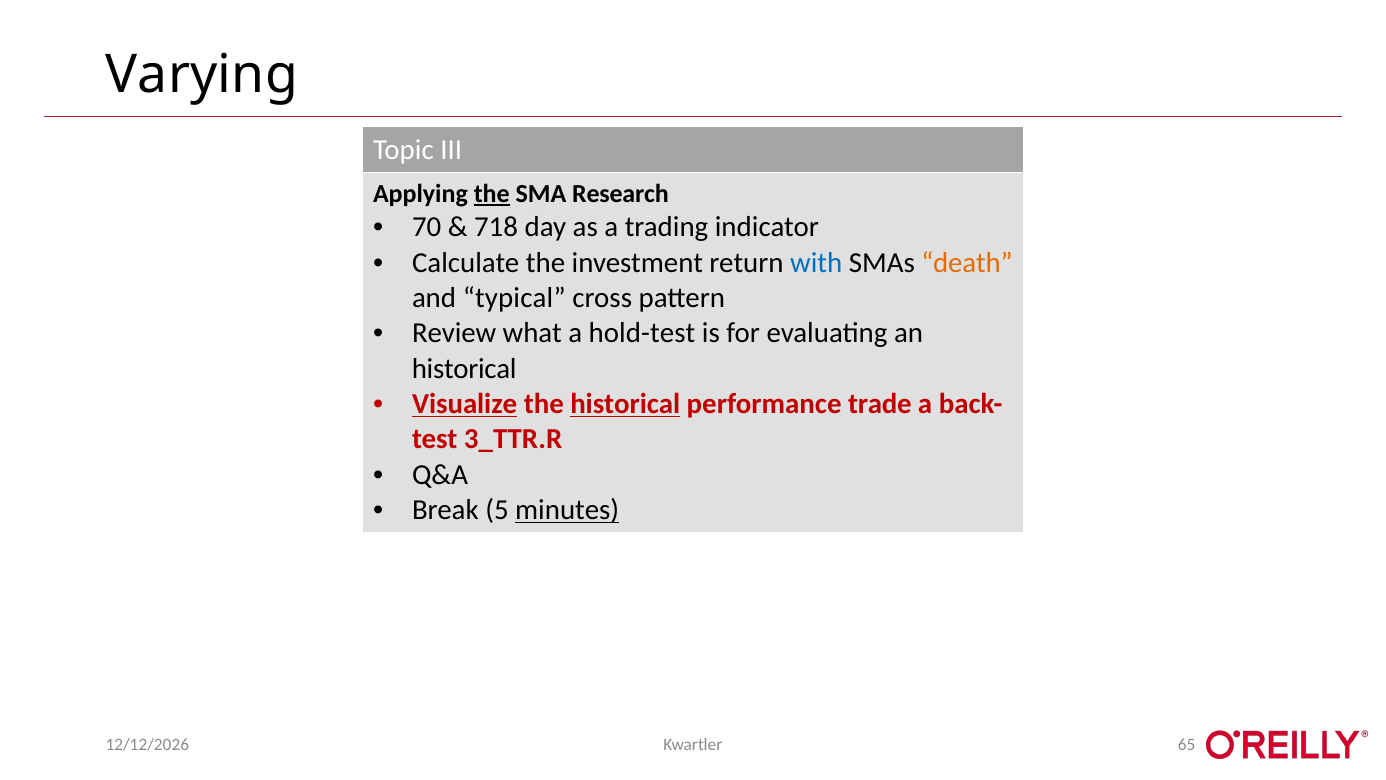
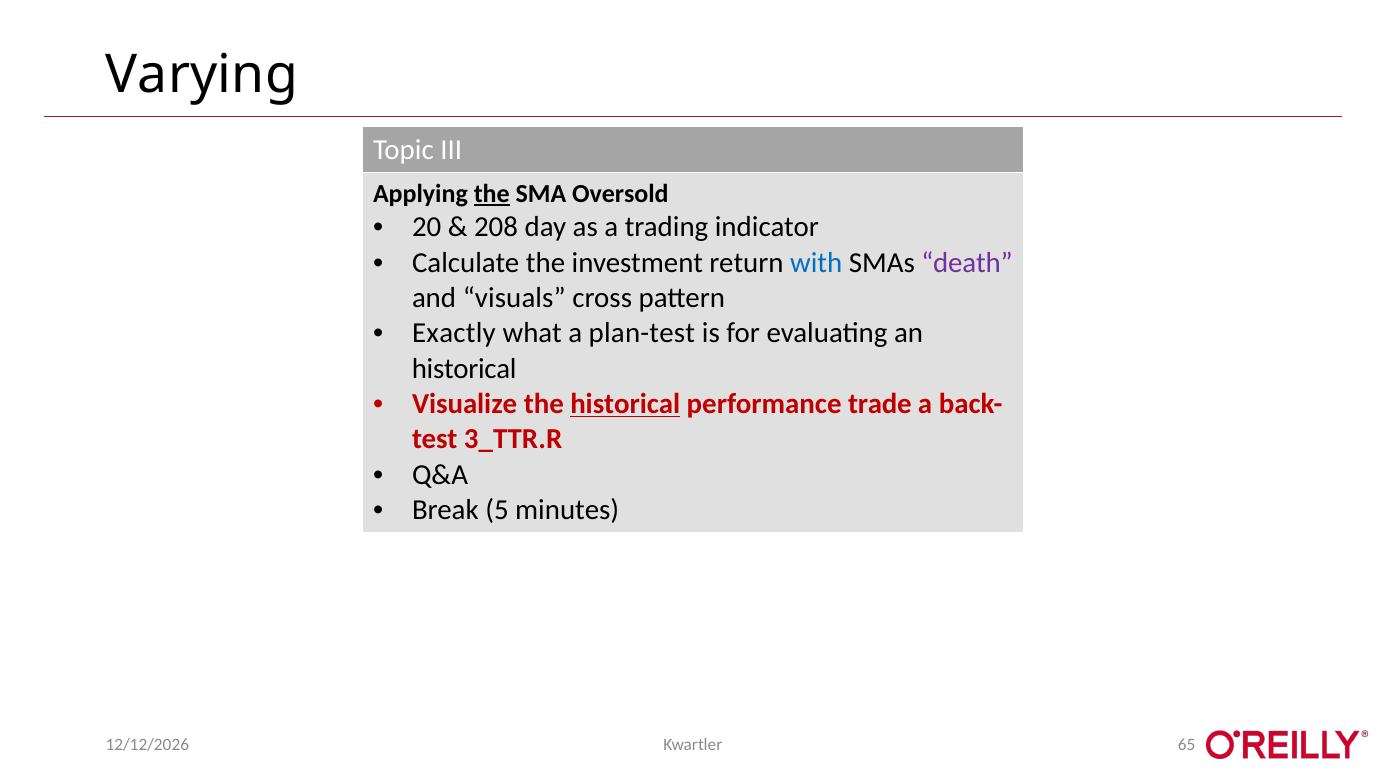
Research: Research -> Oversold
70: 70 -> 20
718: 718 -> 208
death colour: orange -> purple
typical: typical -> visuals
Review: Review -> Exactly
hold-test: hold-test -> plan-test
Visualize underline: present -> none
minutes underline: present -> none
